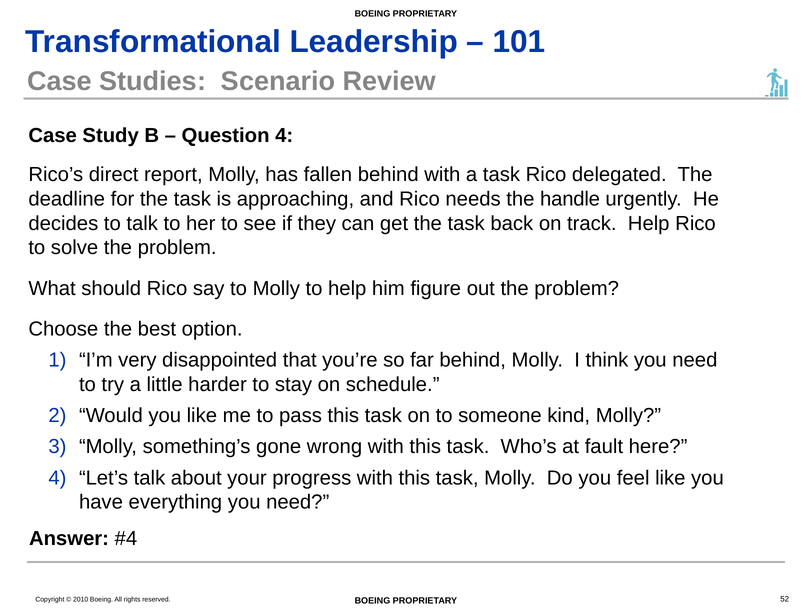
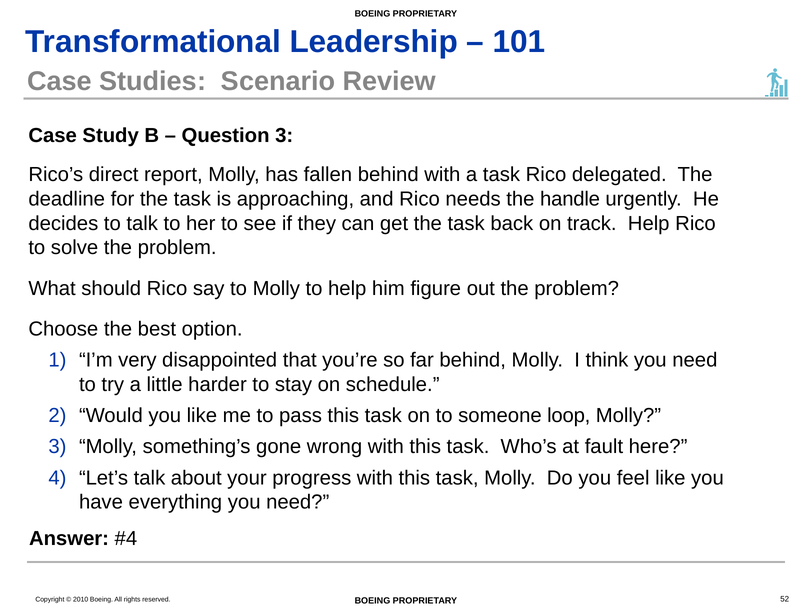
Question 4: 4 -> 3
kind: kind -> loop
